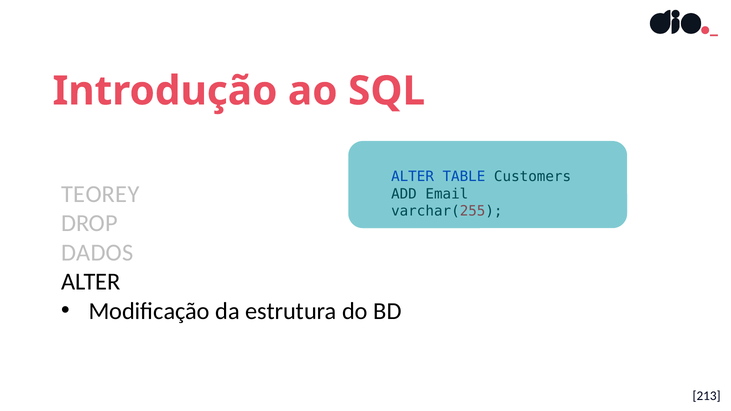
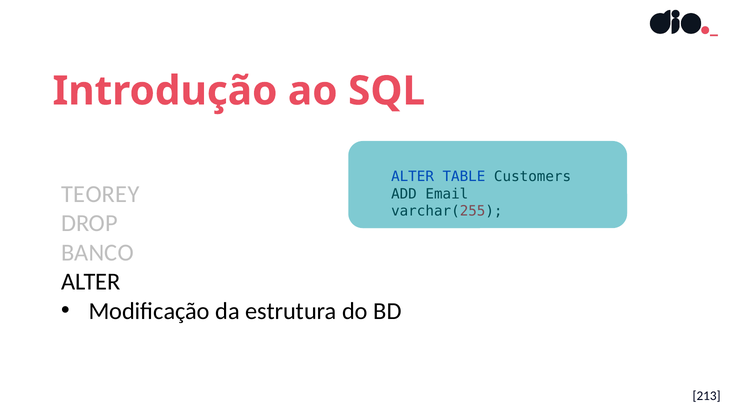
DADOS: DADOS -> BANCO
